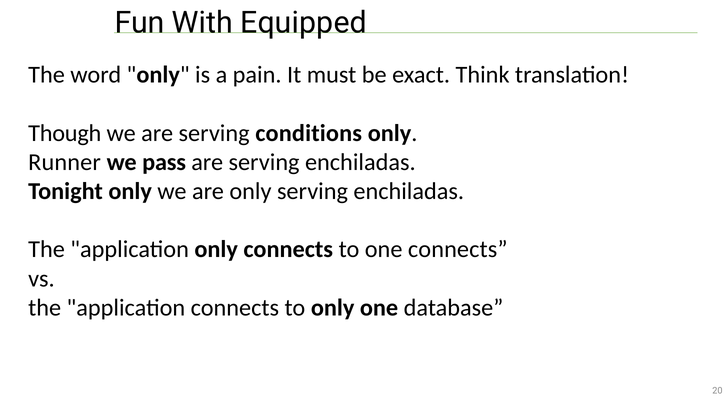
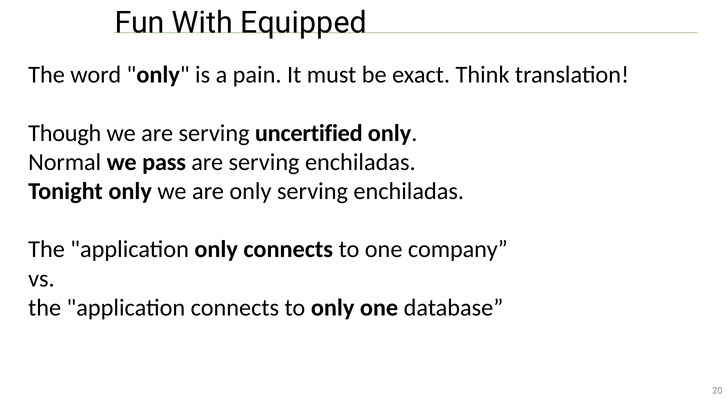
conditions: conditions -> uncertified
Runner: Runner -> Normal
one connects: connects -> company
